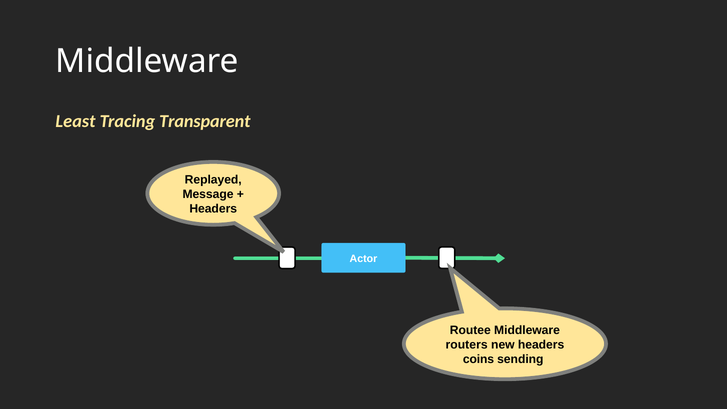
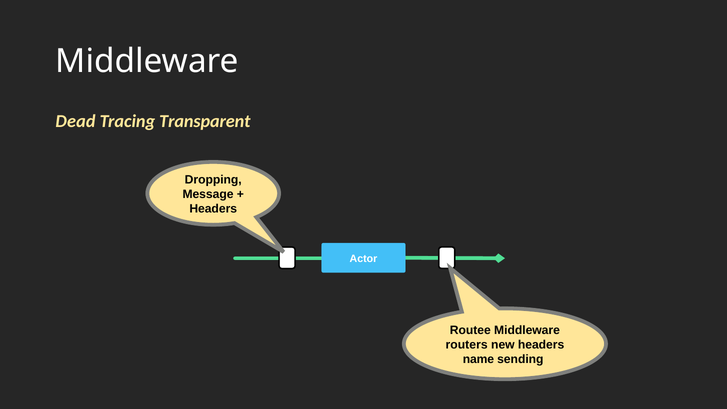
Least: Least -> Dead
Replayed: Replayed -> Dropping
coins: coins -> name
